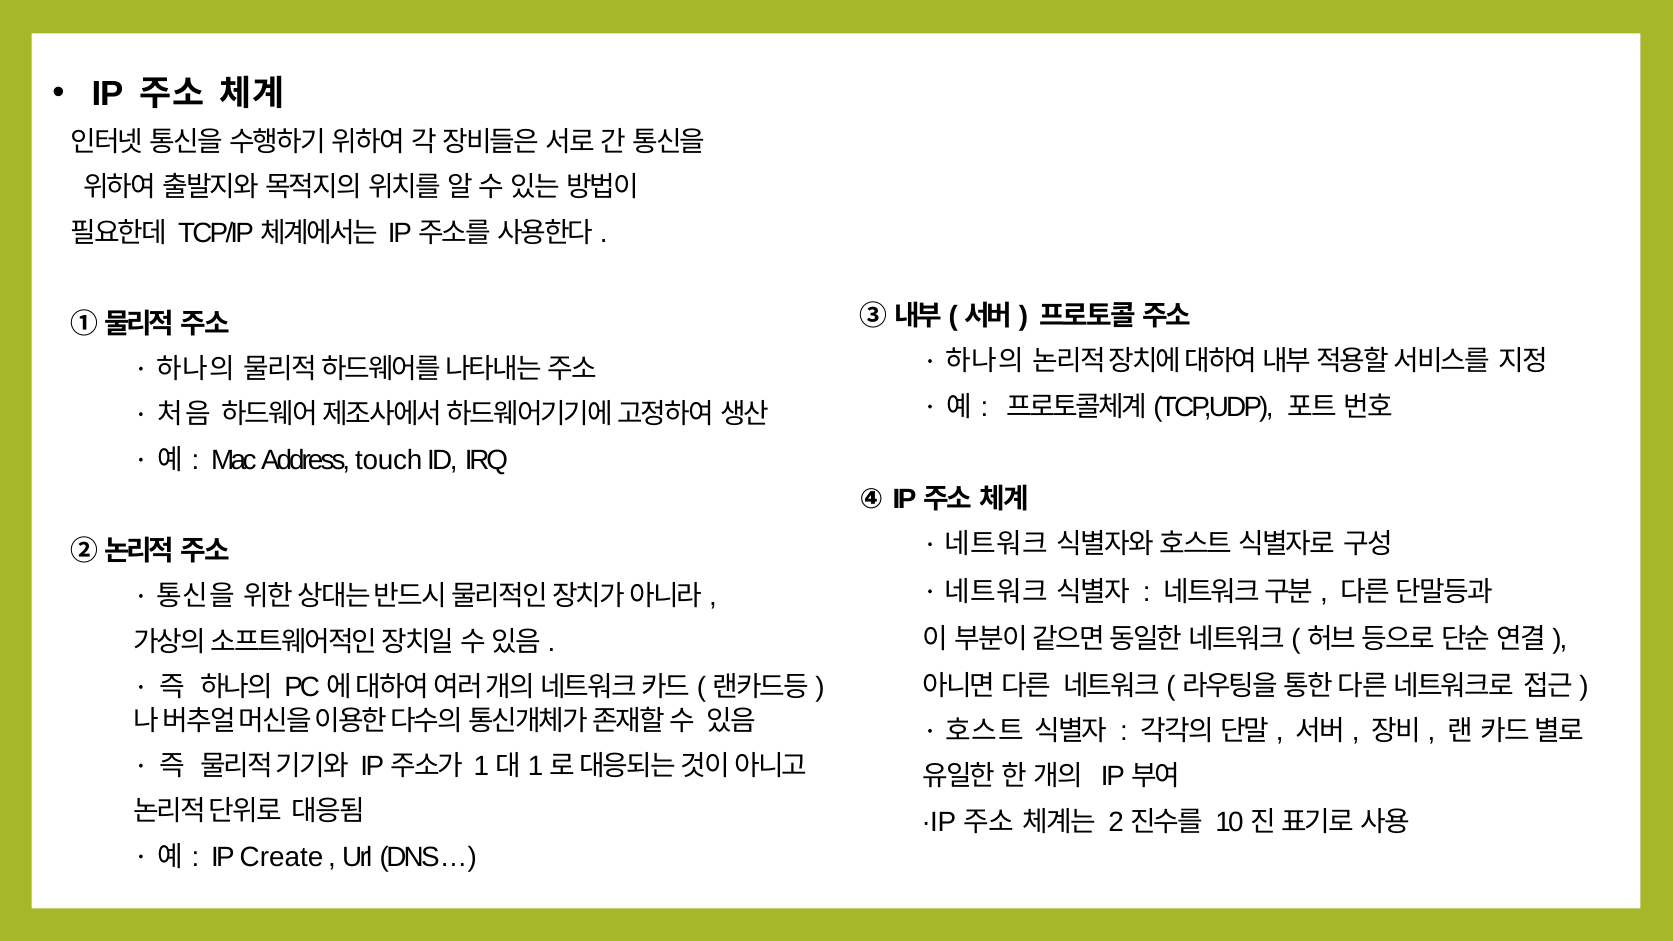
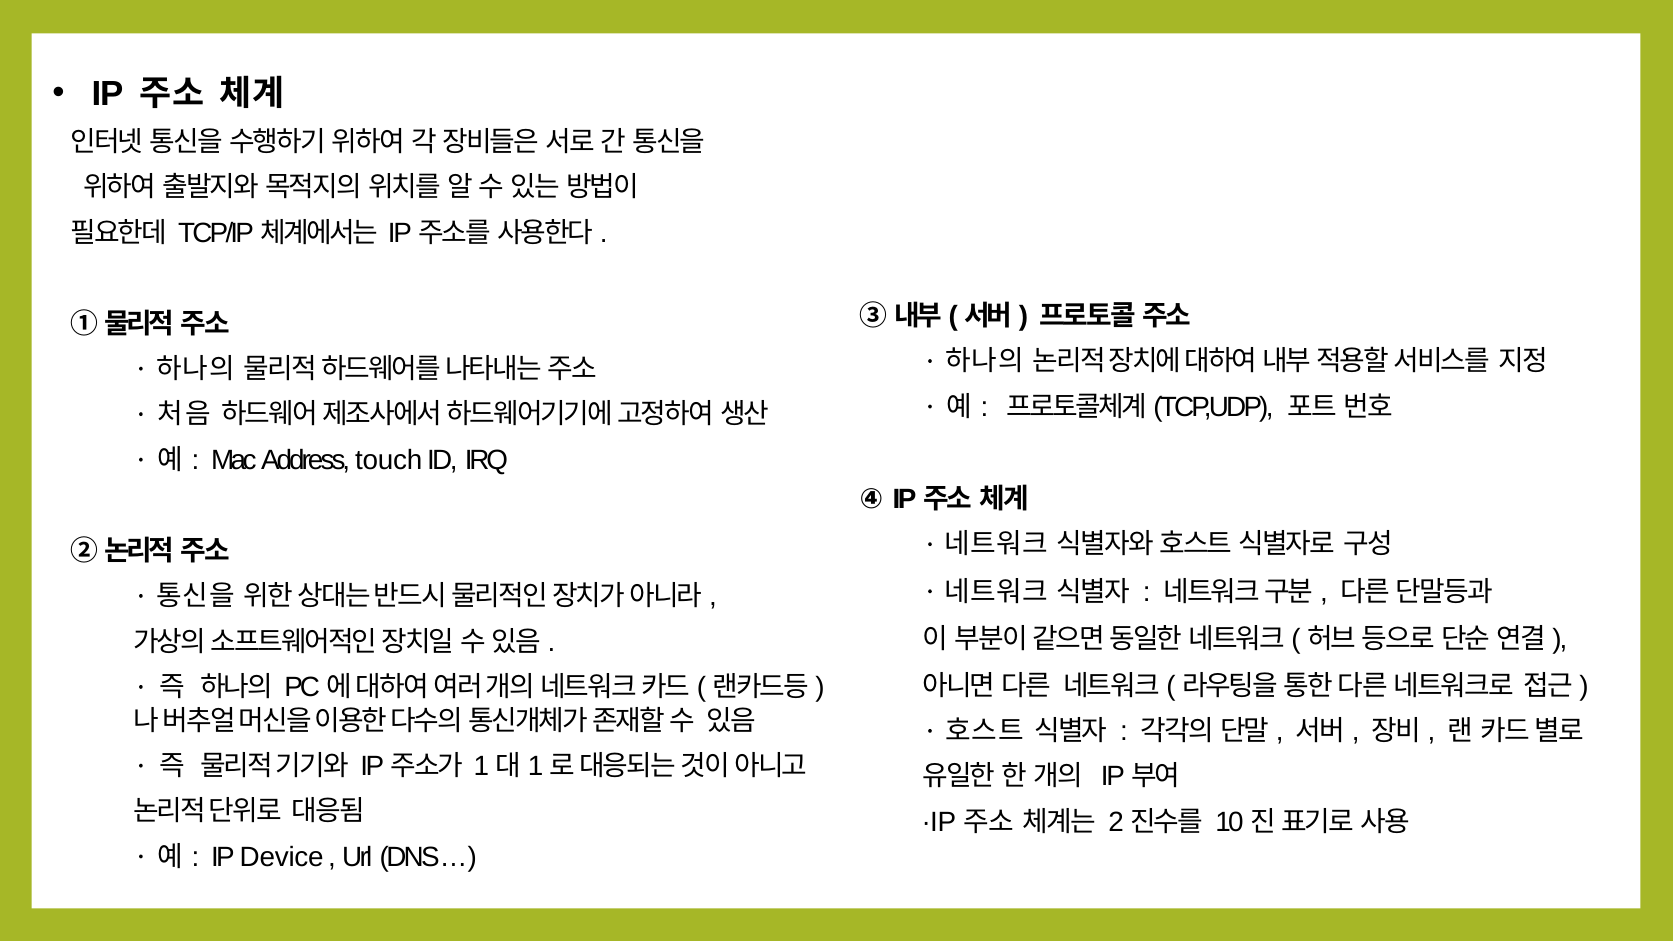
Create: Create -> Device
